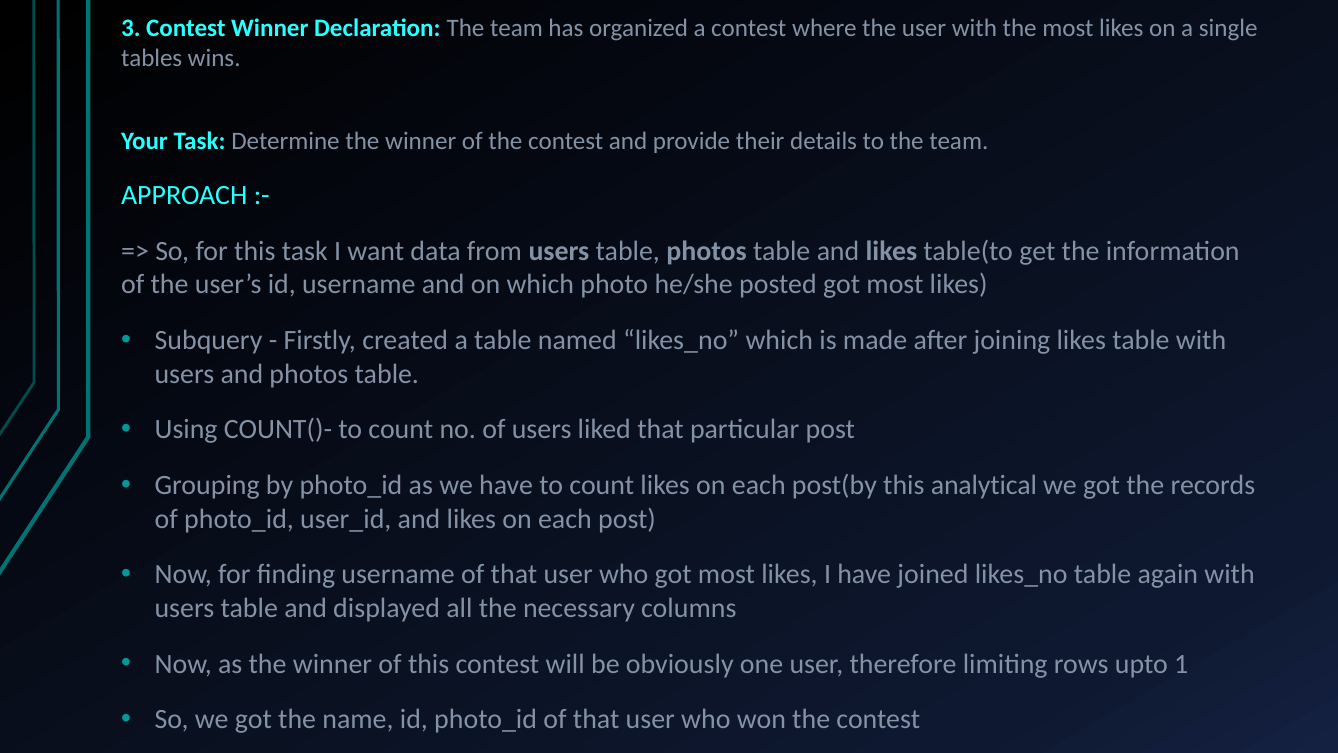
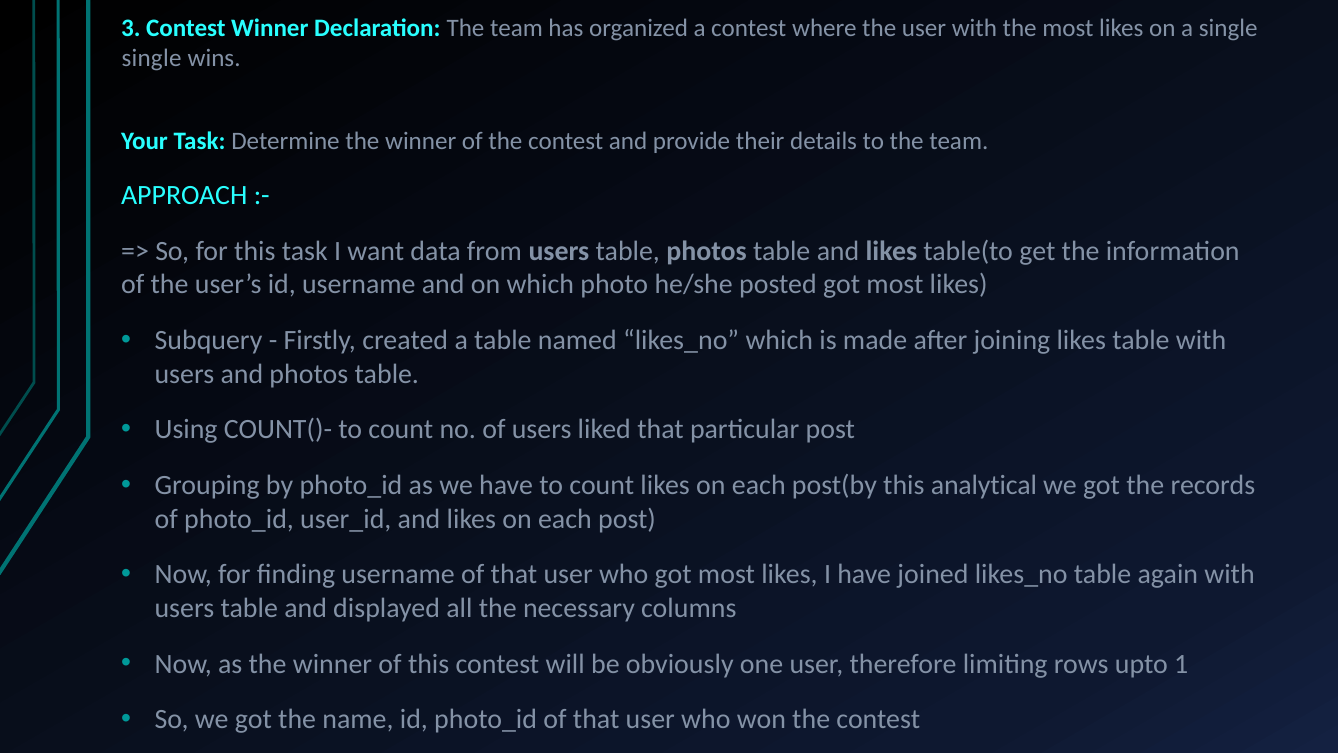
tables at (152, 59): tables -> single
